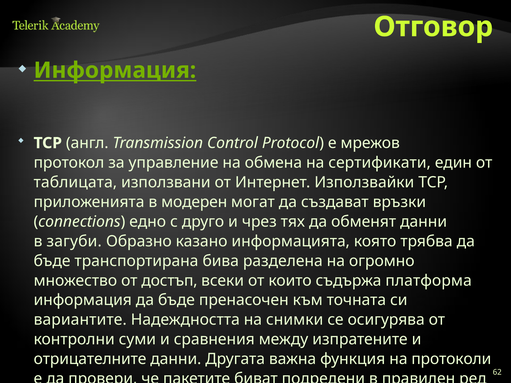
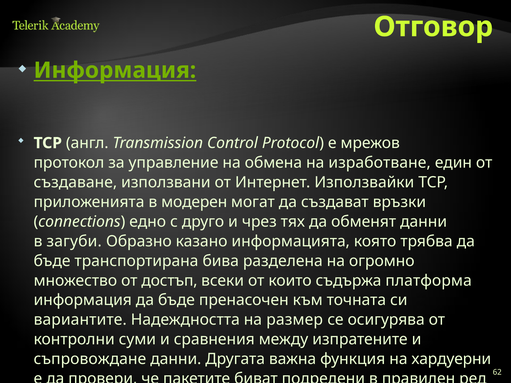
сертификати: сертификати -> изработване
таблицата: таблицата -> създаване
снимки: снимки -> размер
отрицателните: отрицателните -> съпровождане
протоколи: протоколи -> хардуерни
